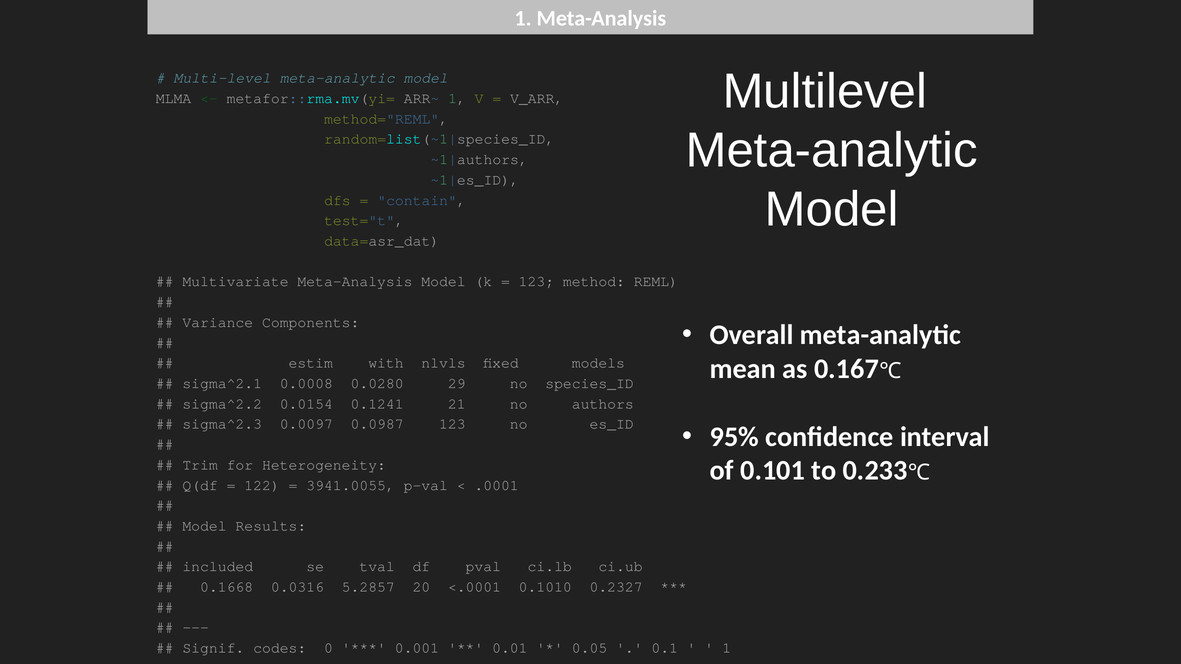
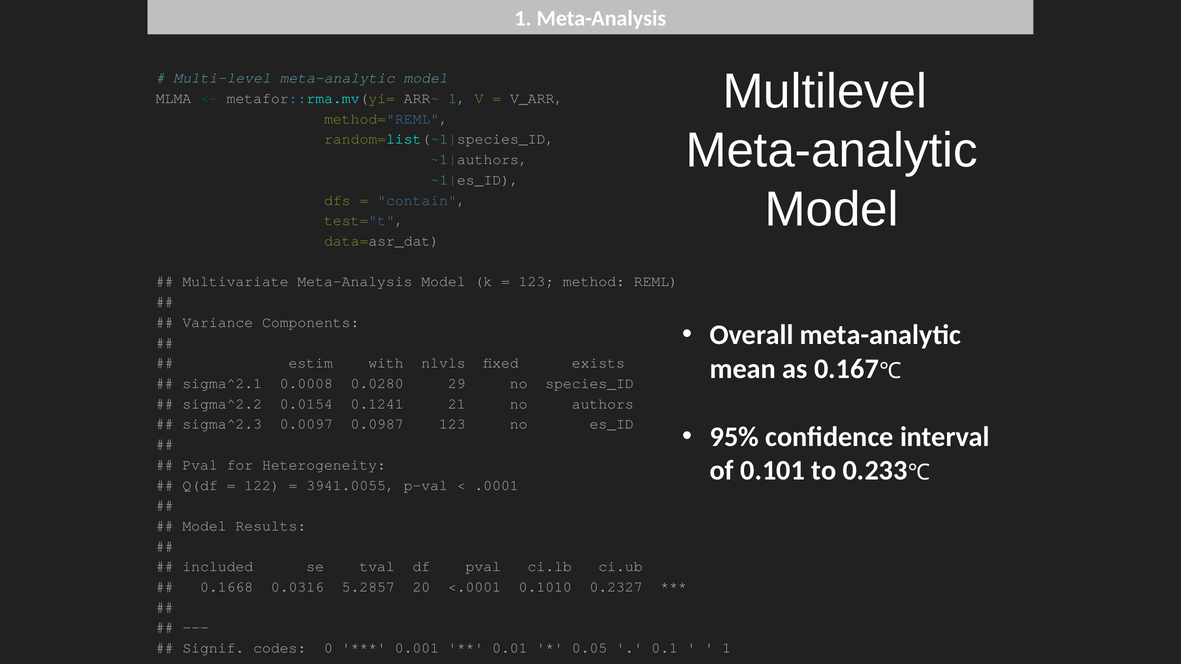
models: models -> exists
Trim at (200, 465): Trim -> Pval
